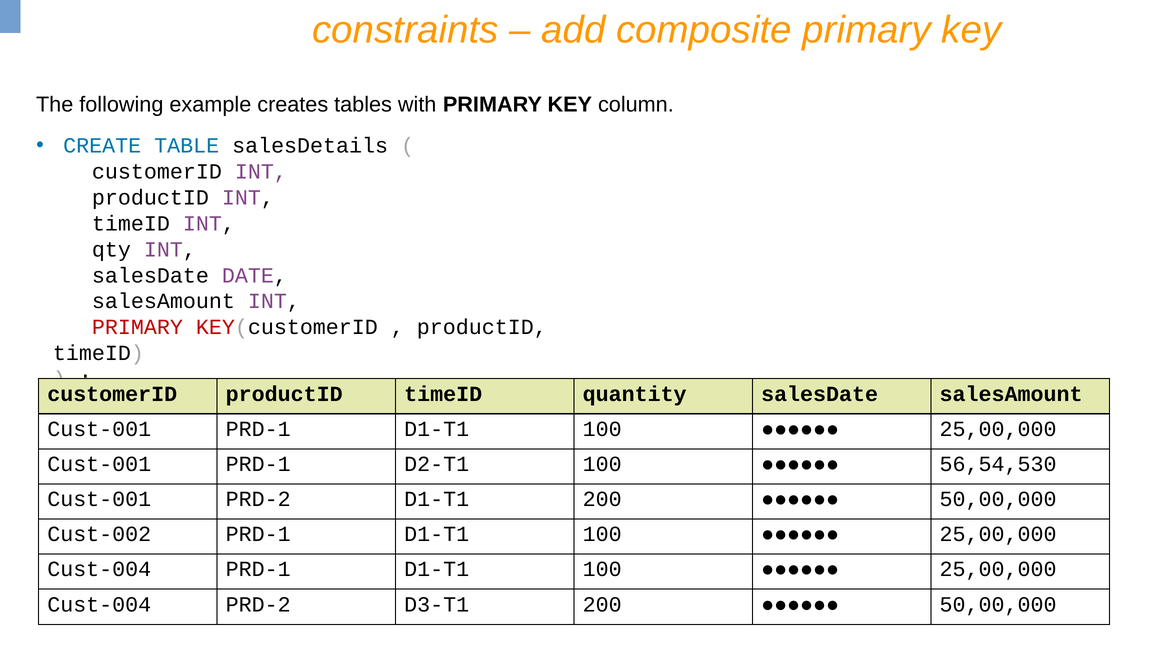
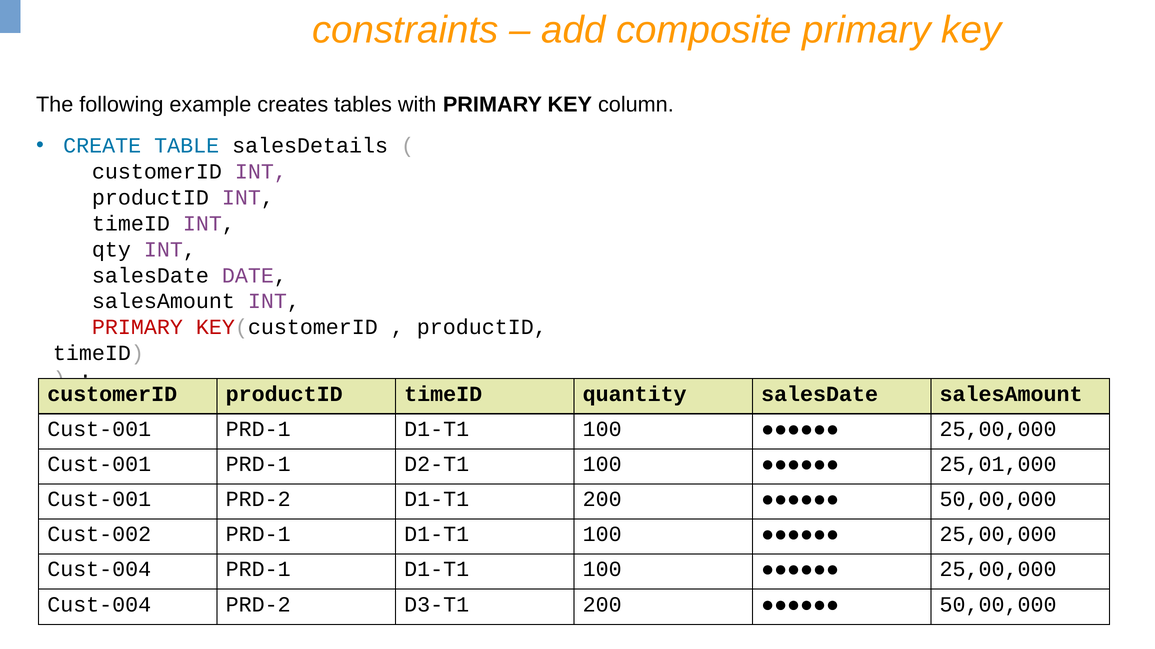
56,54,530: 56,54,530 -> 25,01,000
